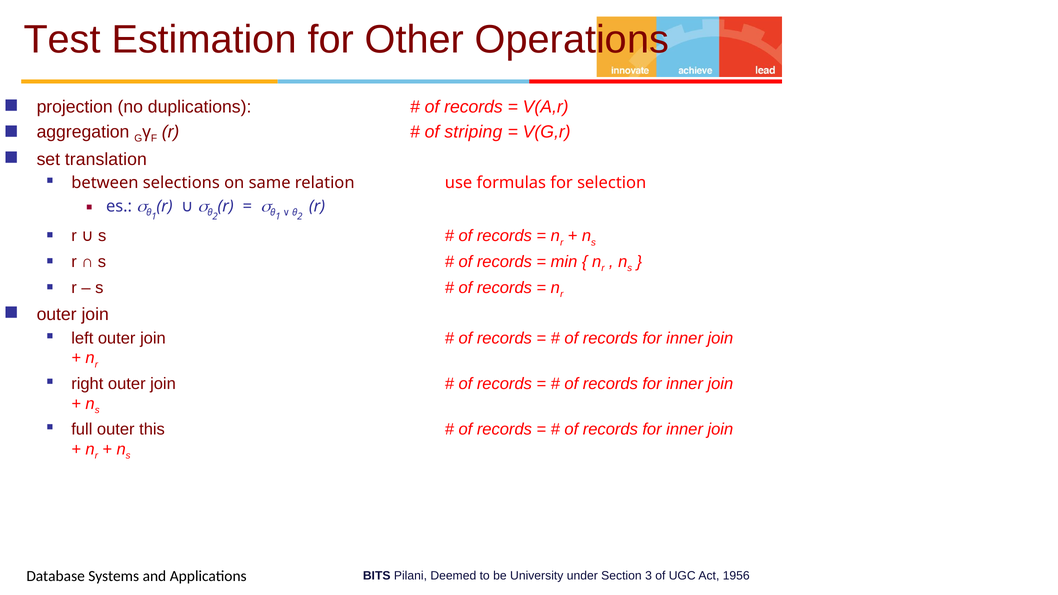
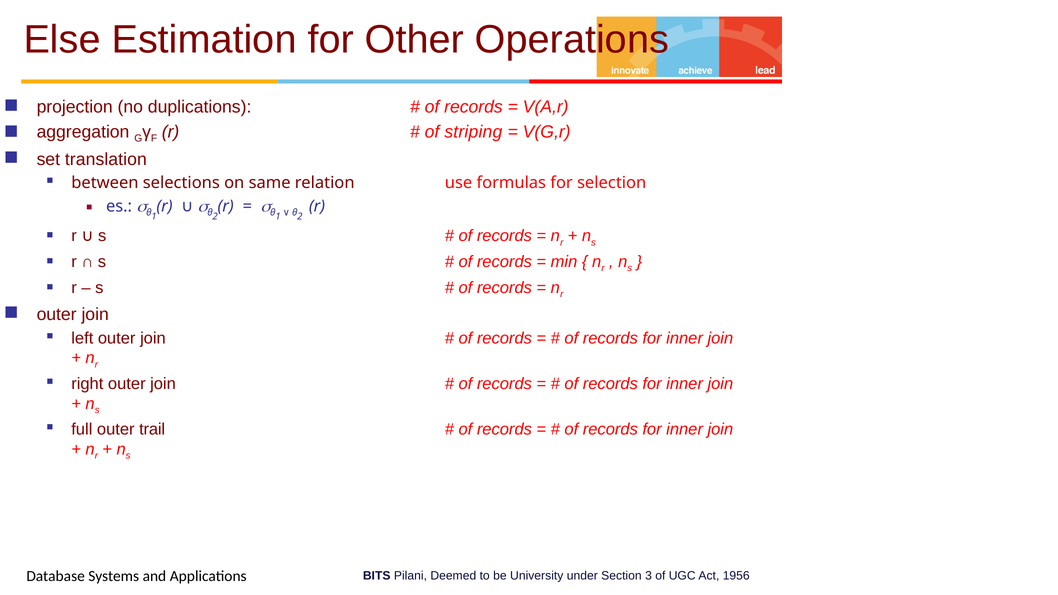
Test: Test -> Else
this: this -> trail
